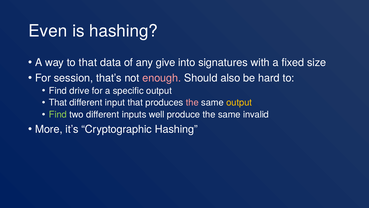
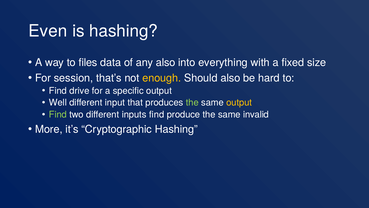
to that: that -> files
any give: give -> also
signatures: signatures -> everything
enough colour: pink -> yellow
That at (58, 102): That -> Well
the at (192, 102) colour: pink -> light green
inputs well: well -> find
